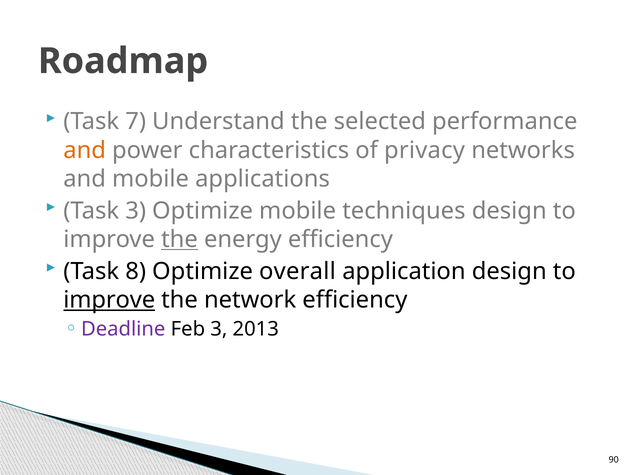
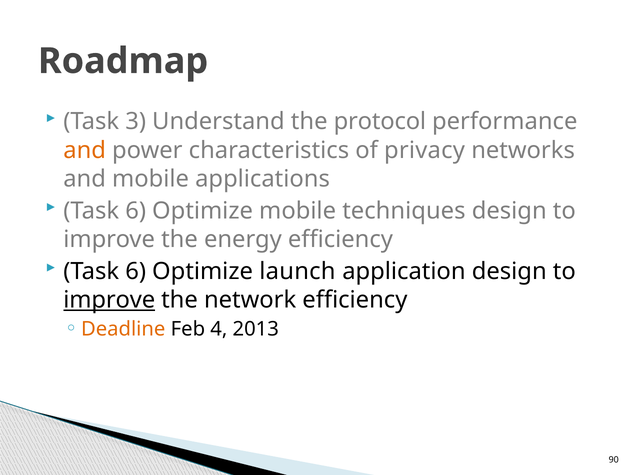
7: 7 -> 3
selected: selected -> protocol
3 at (136, 211): 3 -> 6
the at (179, 240) underline: present -> none
8 at (136, 272): 8 -> 6
overall: overall -> launch
Deadline colour: purple -> orange
Feb 3: 3 -> 4
